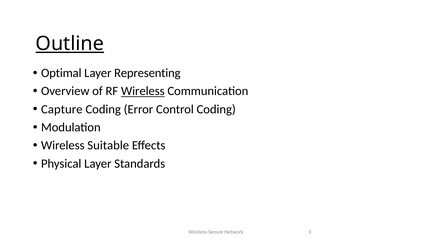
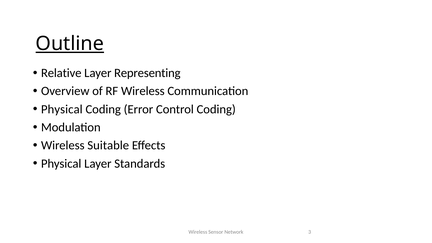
Optimal: Optimal -> Relative
Wireless at (143, 91) underline: present -> none
Capture at (62, 109): Capture -> Physical
